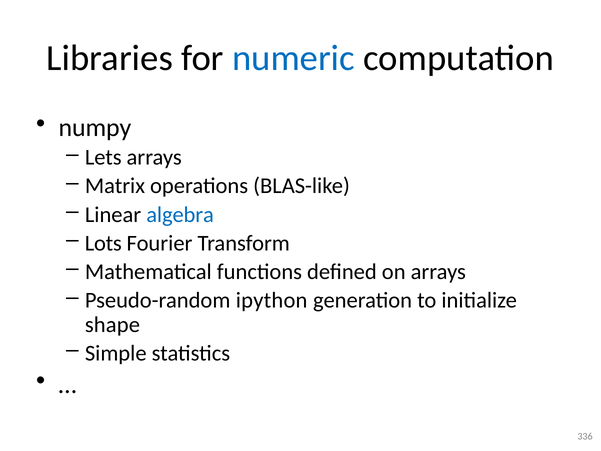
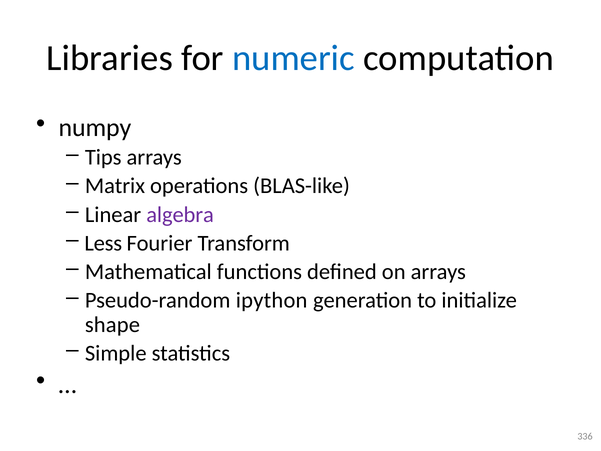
Lets: Lets -> Tips
algebra colour: blue -> purple
Lots: Lots -> Less
